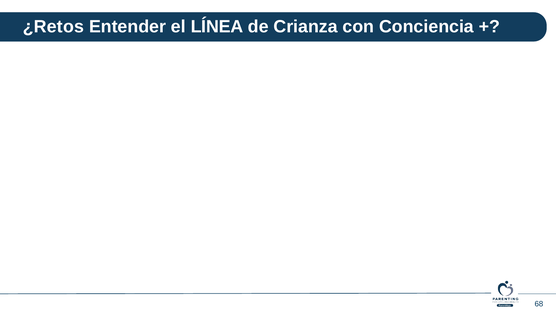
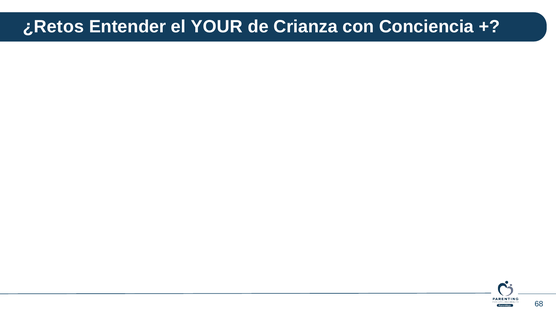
LÍNEA: LÍNEA -> YOUR
